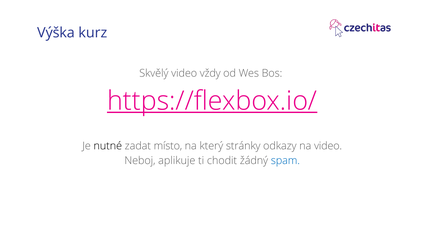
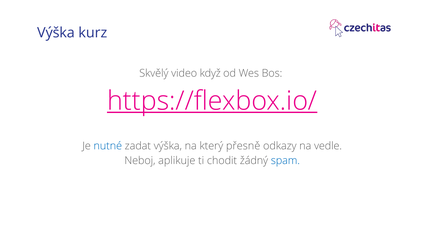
vždy: vždy -> když
nutné colour: black -> blue
zadat místo: místo -> výška
stránky: stránky -> přesně
na video: video -> vedle
